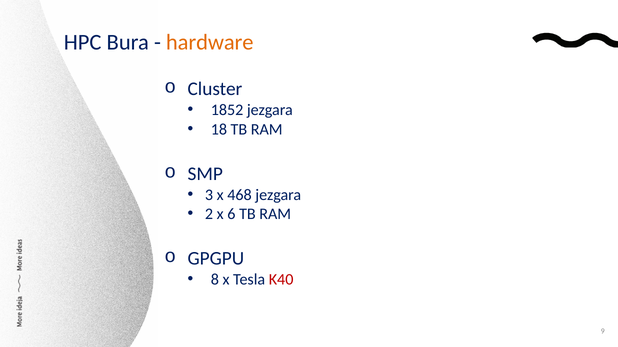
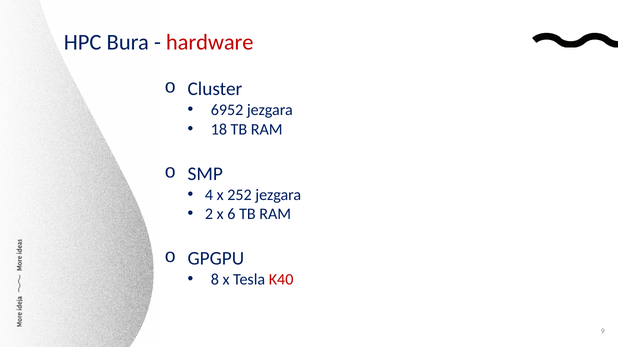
hardware colour: orange -> red
1852: 1852 -> 6952
3: 3 -> 4
468: 468 -> 252
